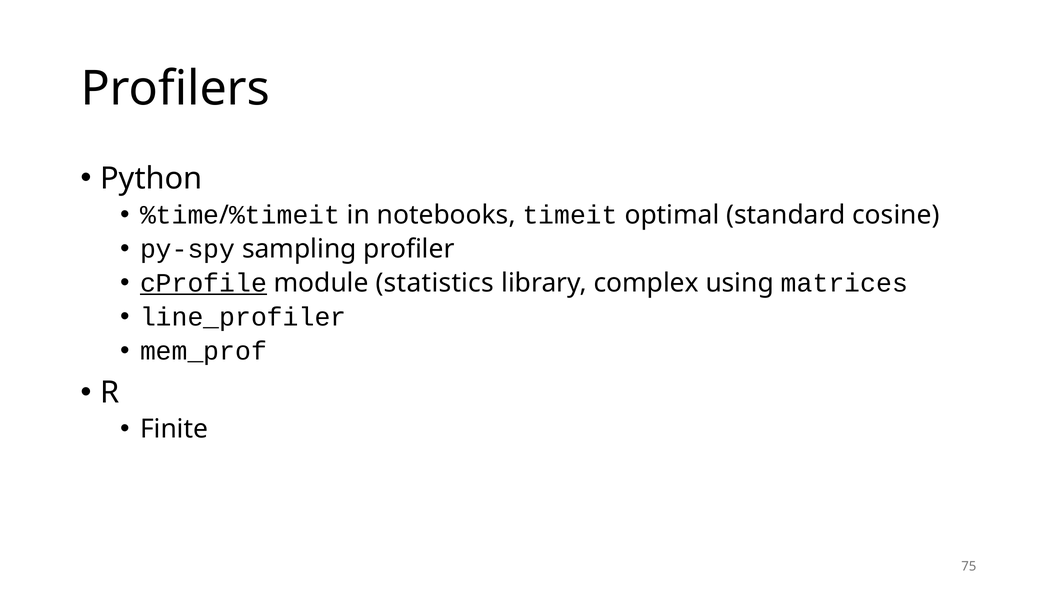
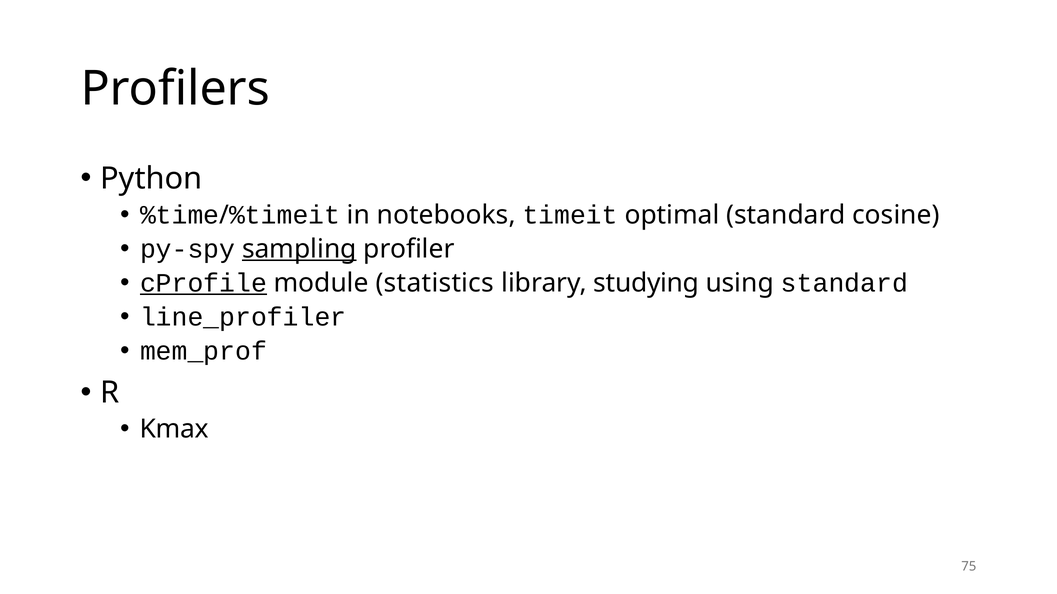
sampling underline: none -> present
complex: complex -> studying
using matrices: matrices -> standard
Finite: Finite -> Kmax
